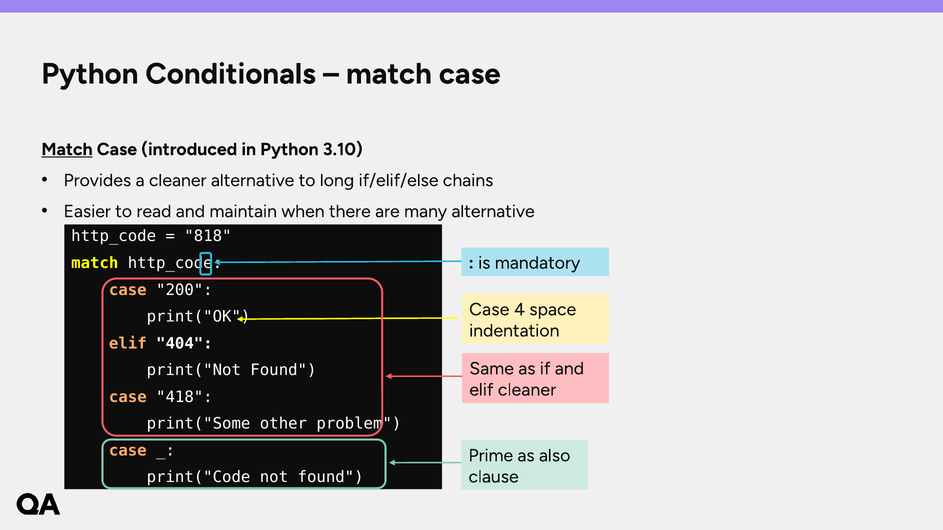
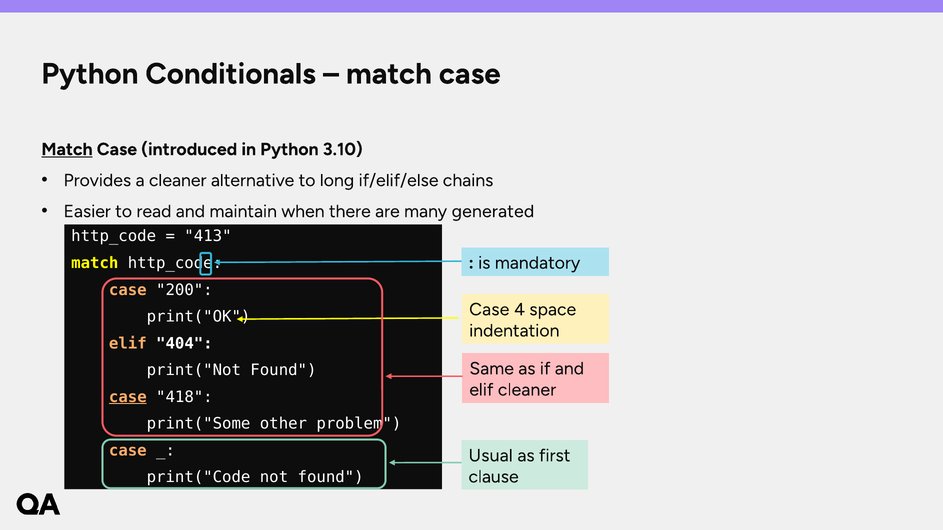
many alternative: alternative -> generated
818: 818 -> 413
case at (128, 397) underline: none -> present
Prime: Prime -> Usual
also: also -> first
